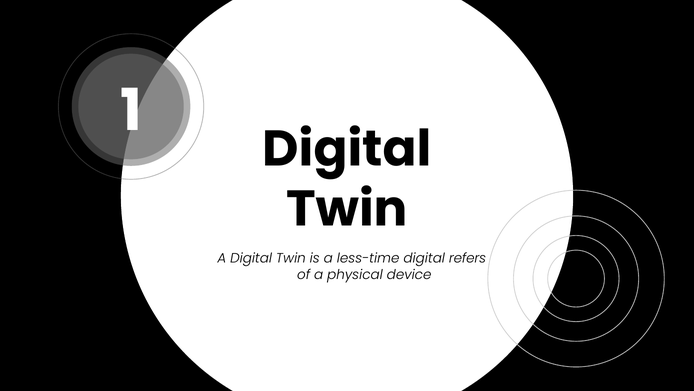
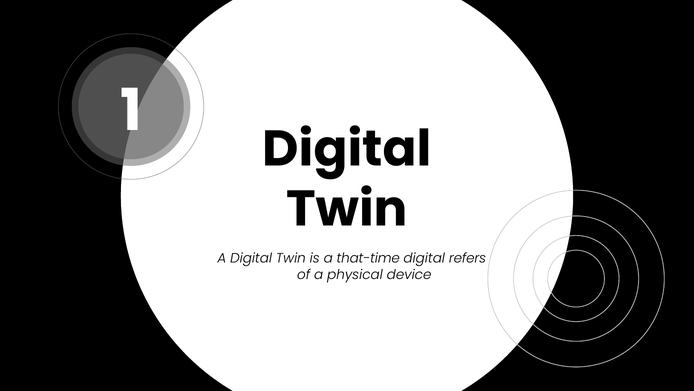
less-time: less-time -> that-time
